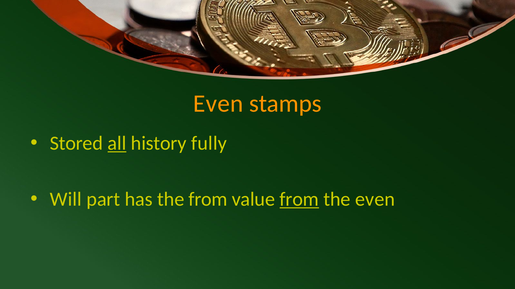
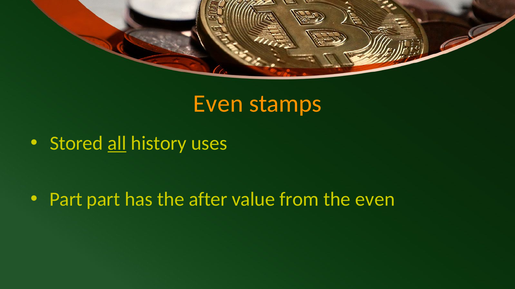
fully: fully -> uses
Will at (66, 200): Will -> Part
the from: from -> after
from at (299, 200) underline: present -> none
